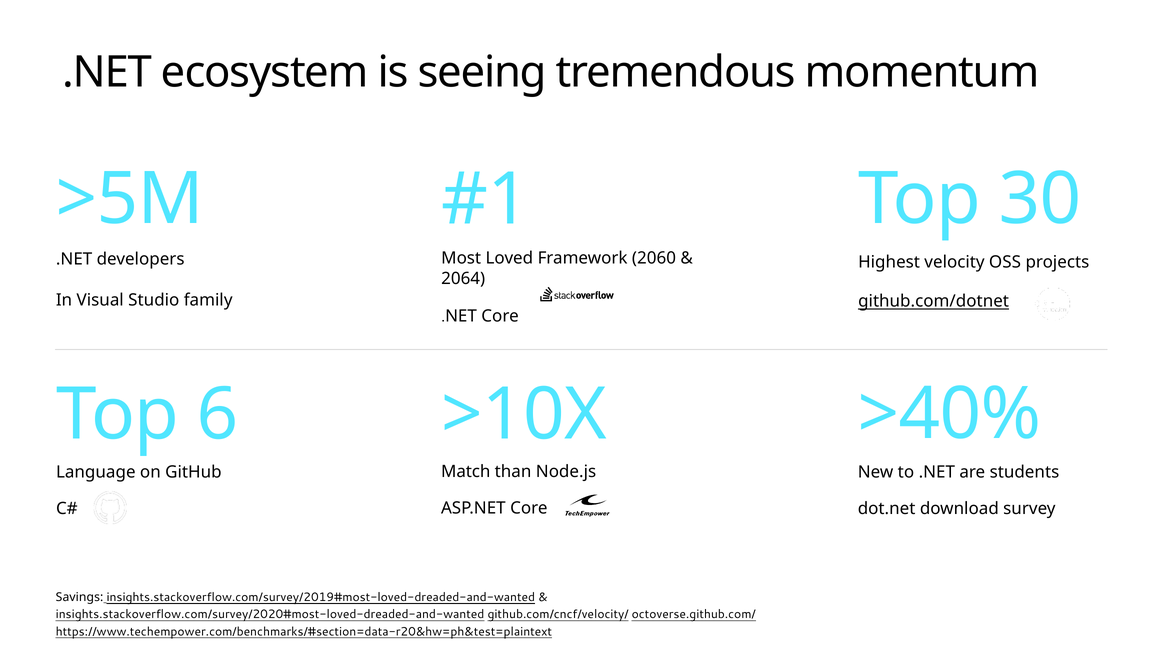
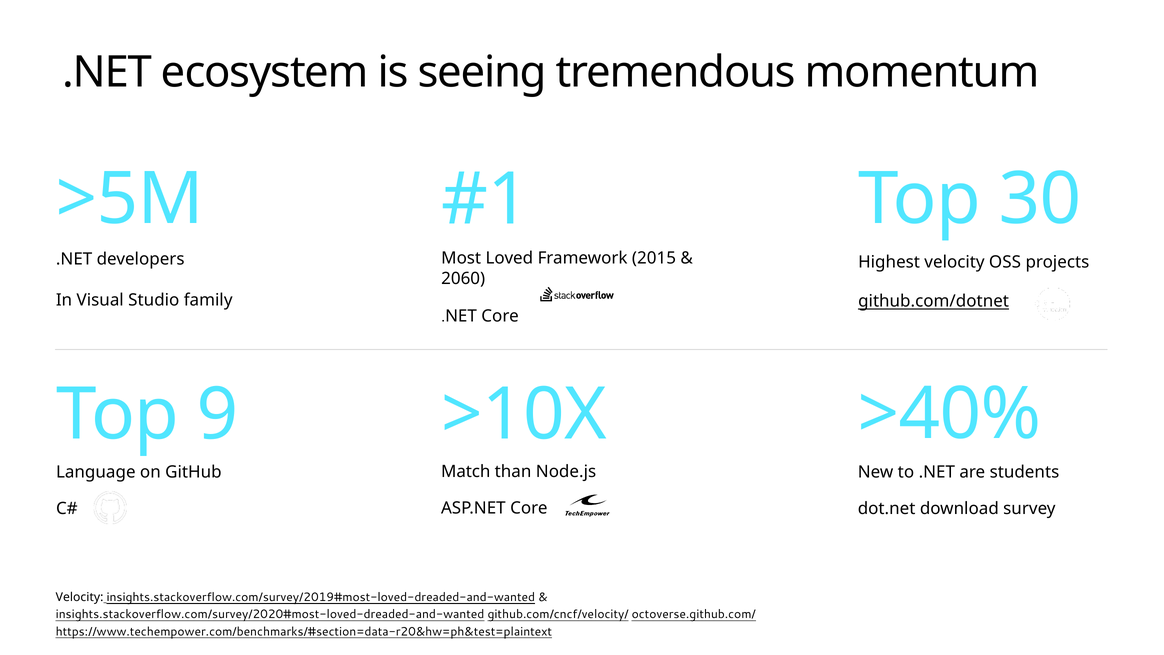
2060: 2060 -> 2015
2064: 2064 -> 2060
6: 6 -> 9
Savings at (80, 597): Savings -> Velocity
